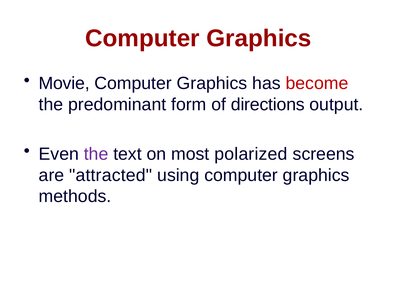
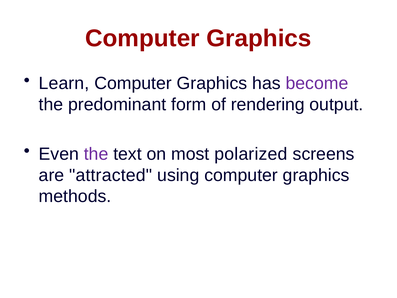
Movie: Movie -> Learn
become colour: red -> purple
directions: directions -> rendering
